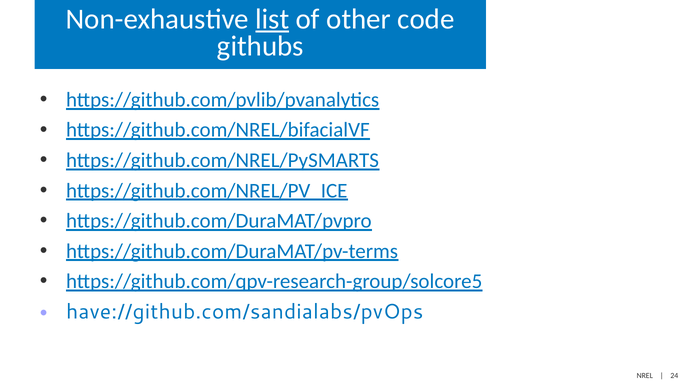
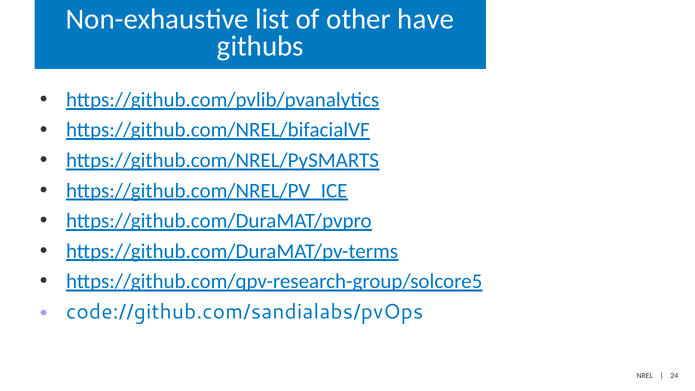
list underline: present -> none
code: code -> have
have://github.com/sandialabs/pvOps: have://github.com/sandialabs/pvOps -> code://github.com/sandialabs/pvOps
